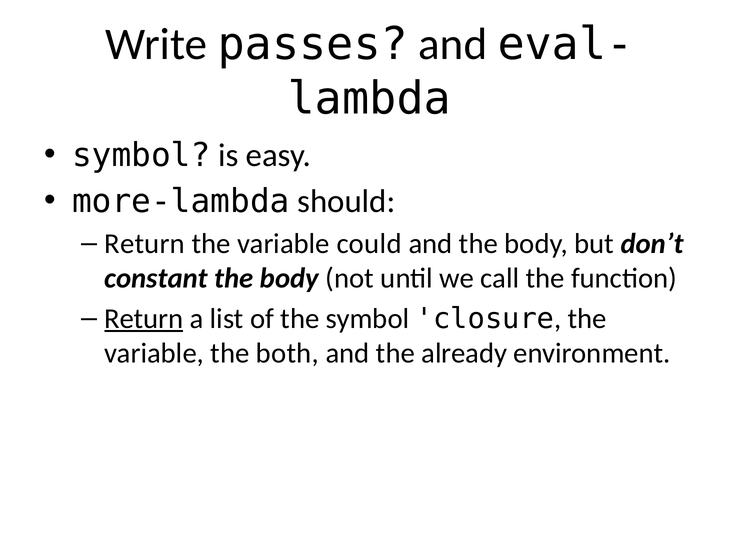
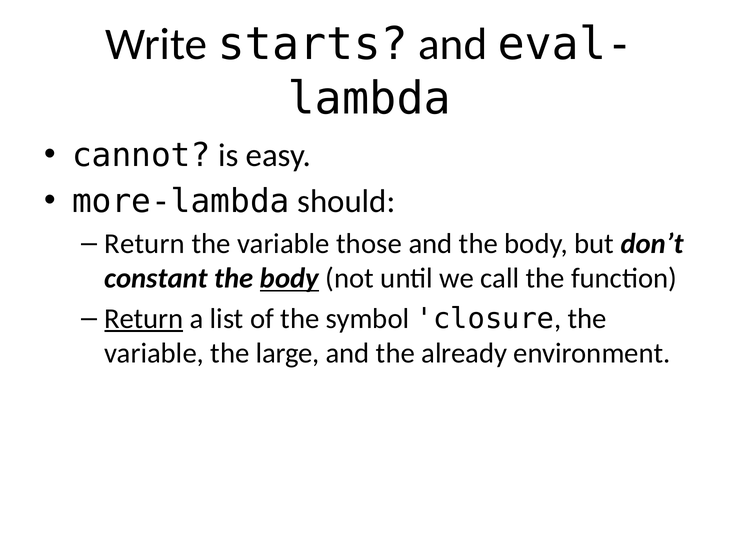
passes: passes -> starts
symbol at (141, 155): symbol -> cannot
could: could -> those
body at (289, 278) underline: none -> present
both: both -> large
